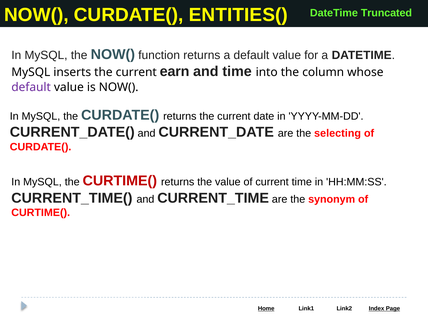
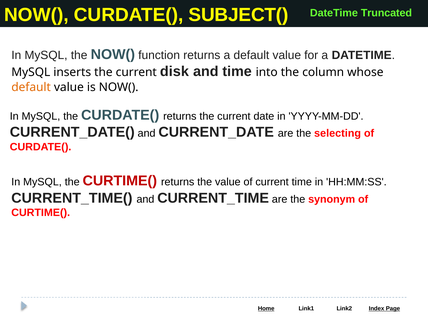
ENTITIES(: ENTITIES( -> SUBJECT(
earn: earn -> disk
default at (31, 87) colour: purple -> orange
